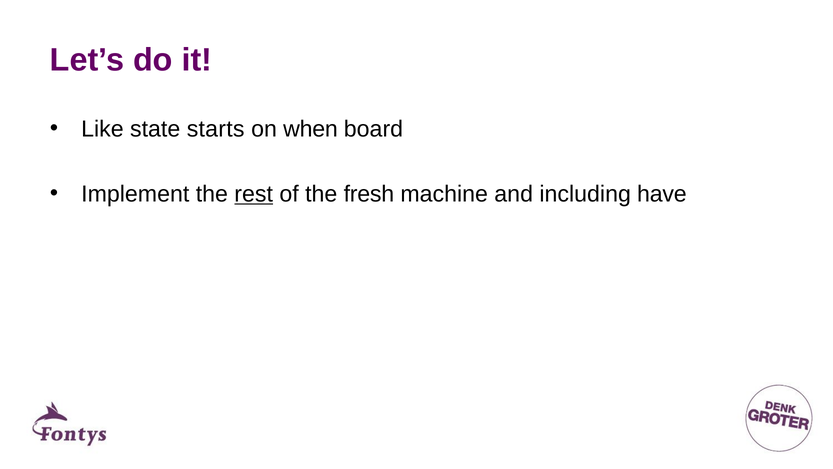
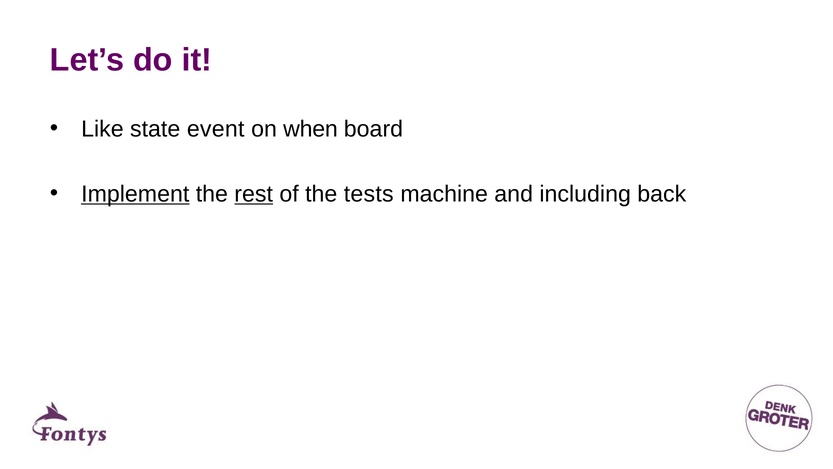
starts: starts -> event
Implement underline: none -> present
fresh: fresh -> tests
have: have -> back
